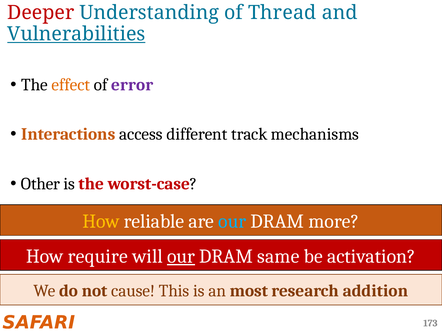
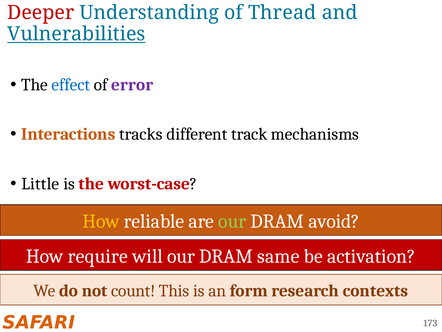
effect colour: orange -> blue
access: access -> tracks
Other: Other -> Little
our at (232, 221) colour: light blue -> light green
more: more -> avoid
our at (181, 256) underline: present -> none
cause: cause -> count
most: most -> form
addition: addition -> contexts
